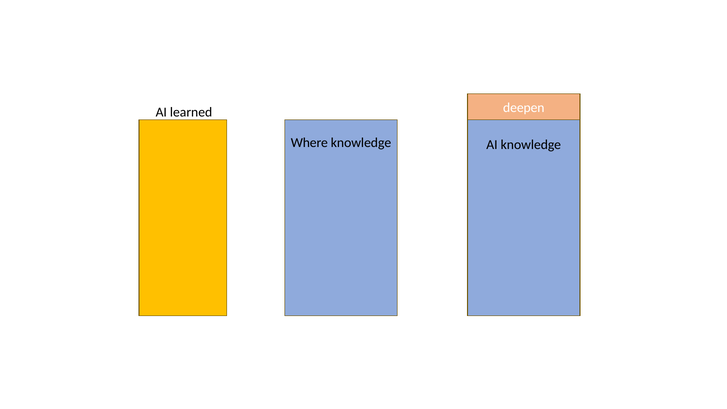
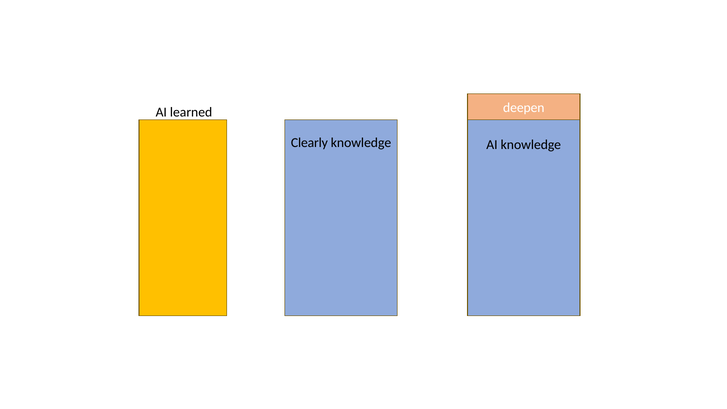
Where: Where -> Clearly
